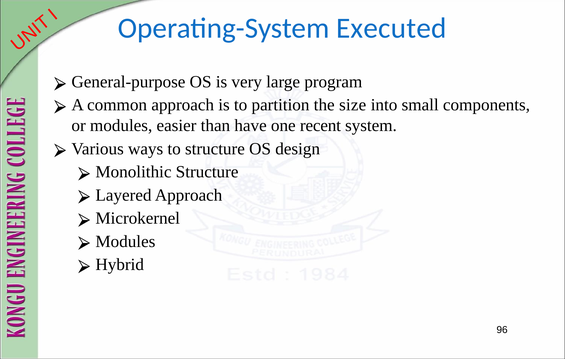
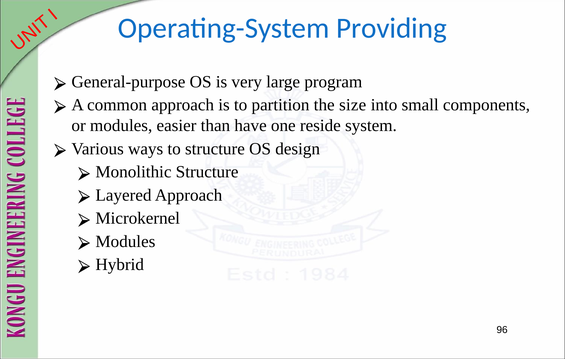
Executed: Executed -> Providing
recent: recent -> reside
